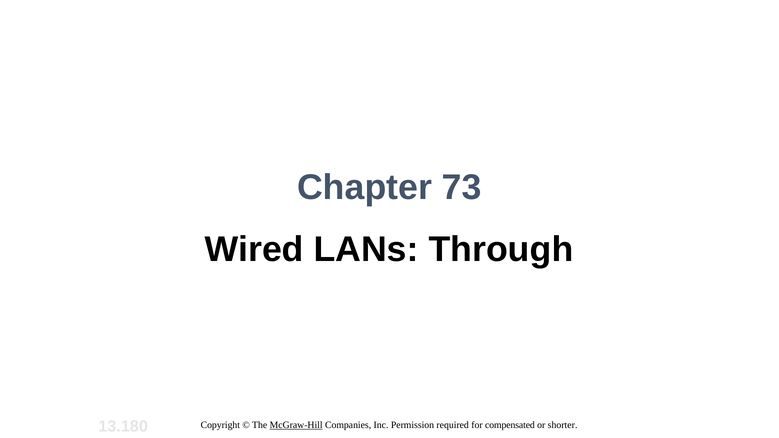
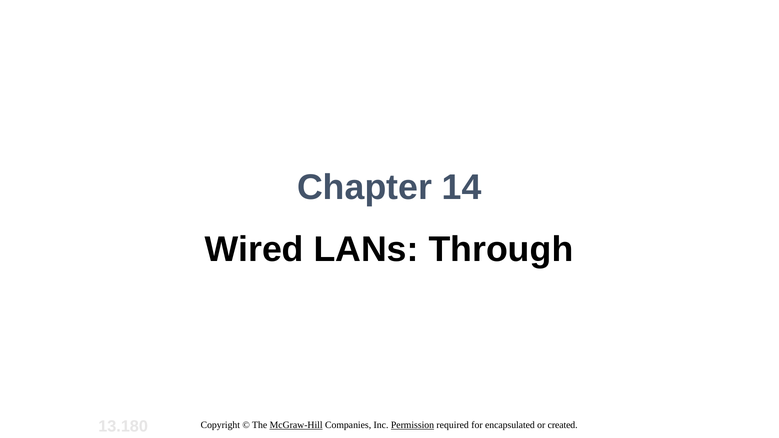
73: 73 -> 14
Permission underline: none -> present
compensated: compensated -> encapsulated
shorter: shorter -> created
